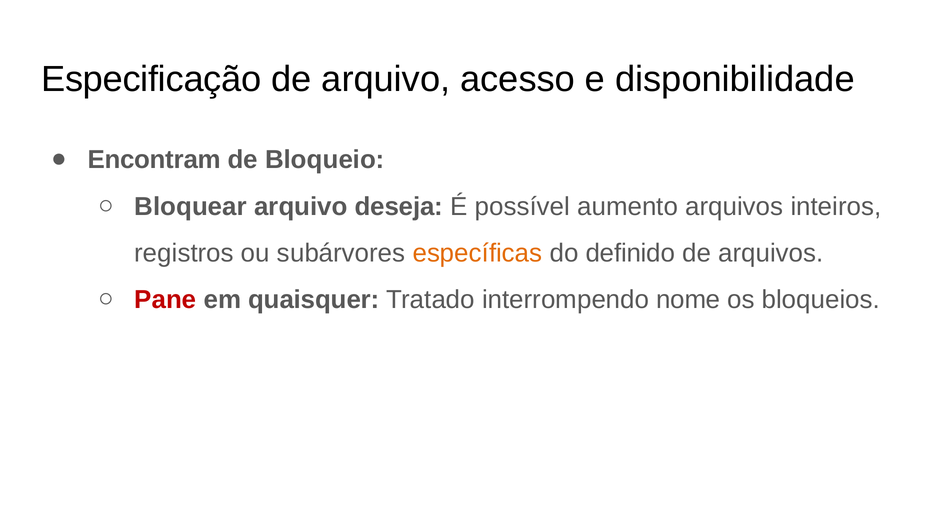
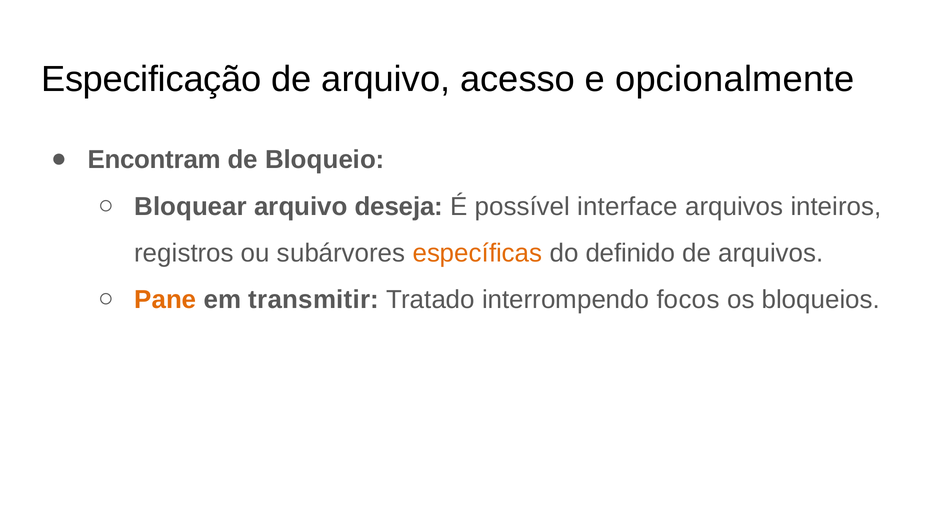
disponibilidade: disponibilidade -> opcionalmente
aumento: aumento -> interface
Pane colour: red -> orange
quaisquer: quaisquer -> transmitir
nome: nome -> focos
